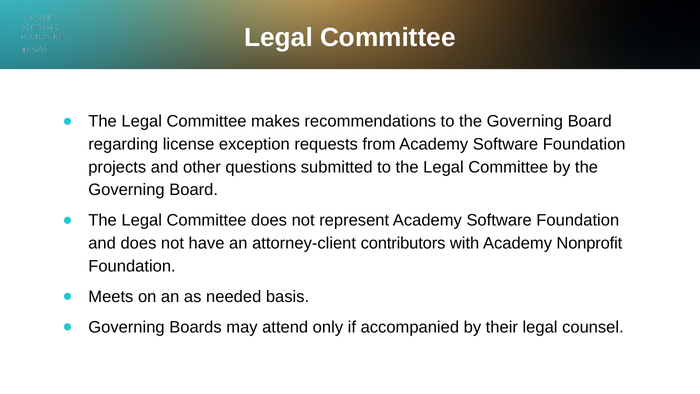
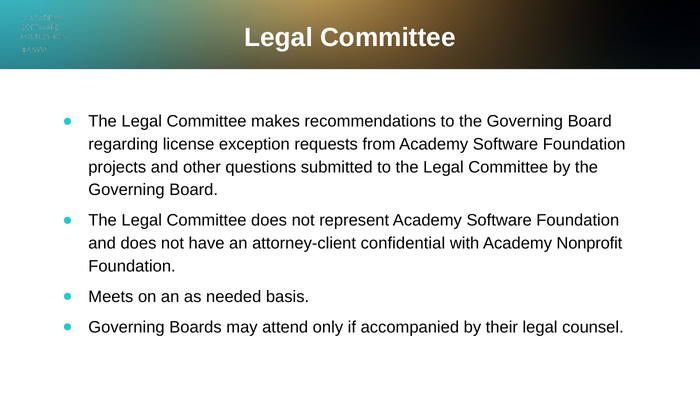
contributors: contributors -> confidential
